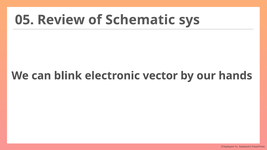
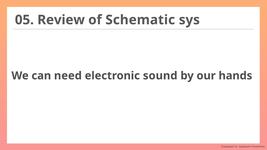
blink: blink -> need
vector: vector -> sound
